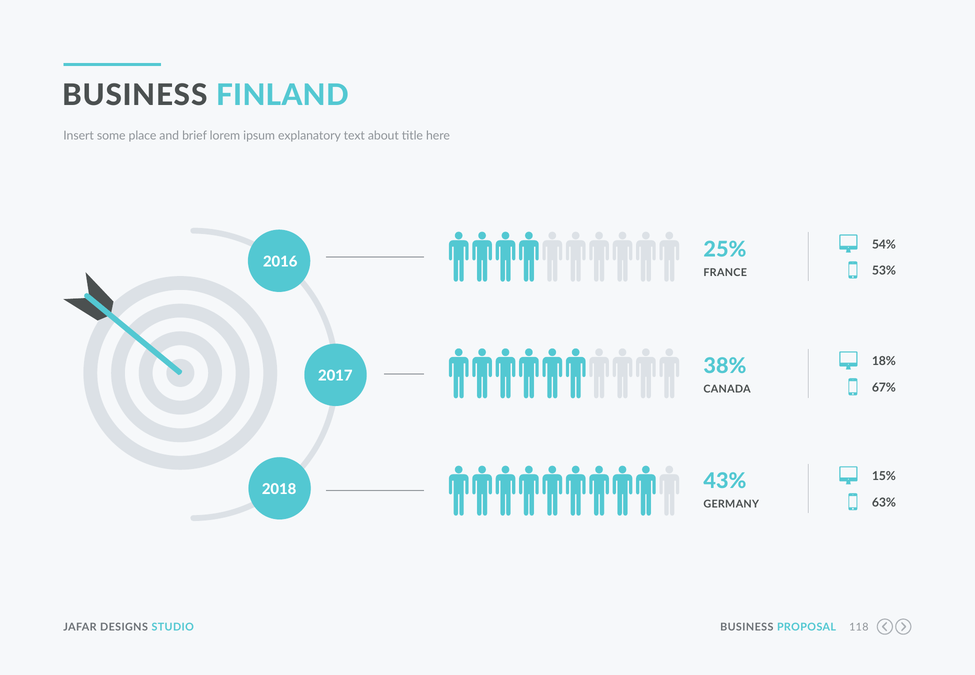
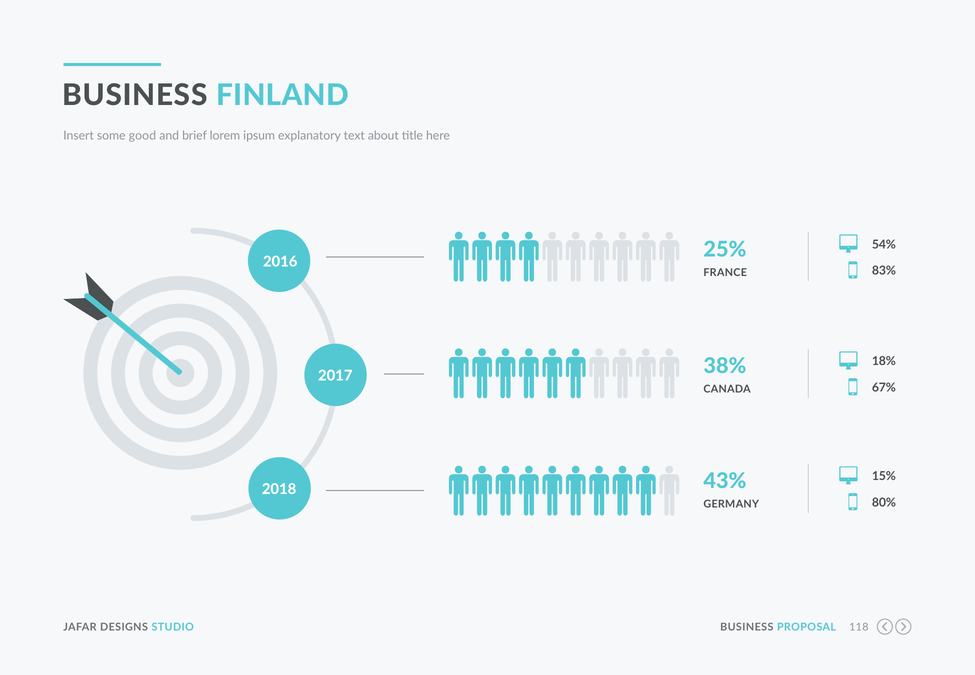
place: place -> good
53%: 53% -> 83%
63%: 63% -> 80%
